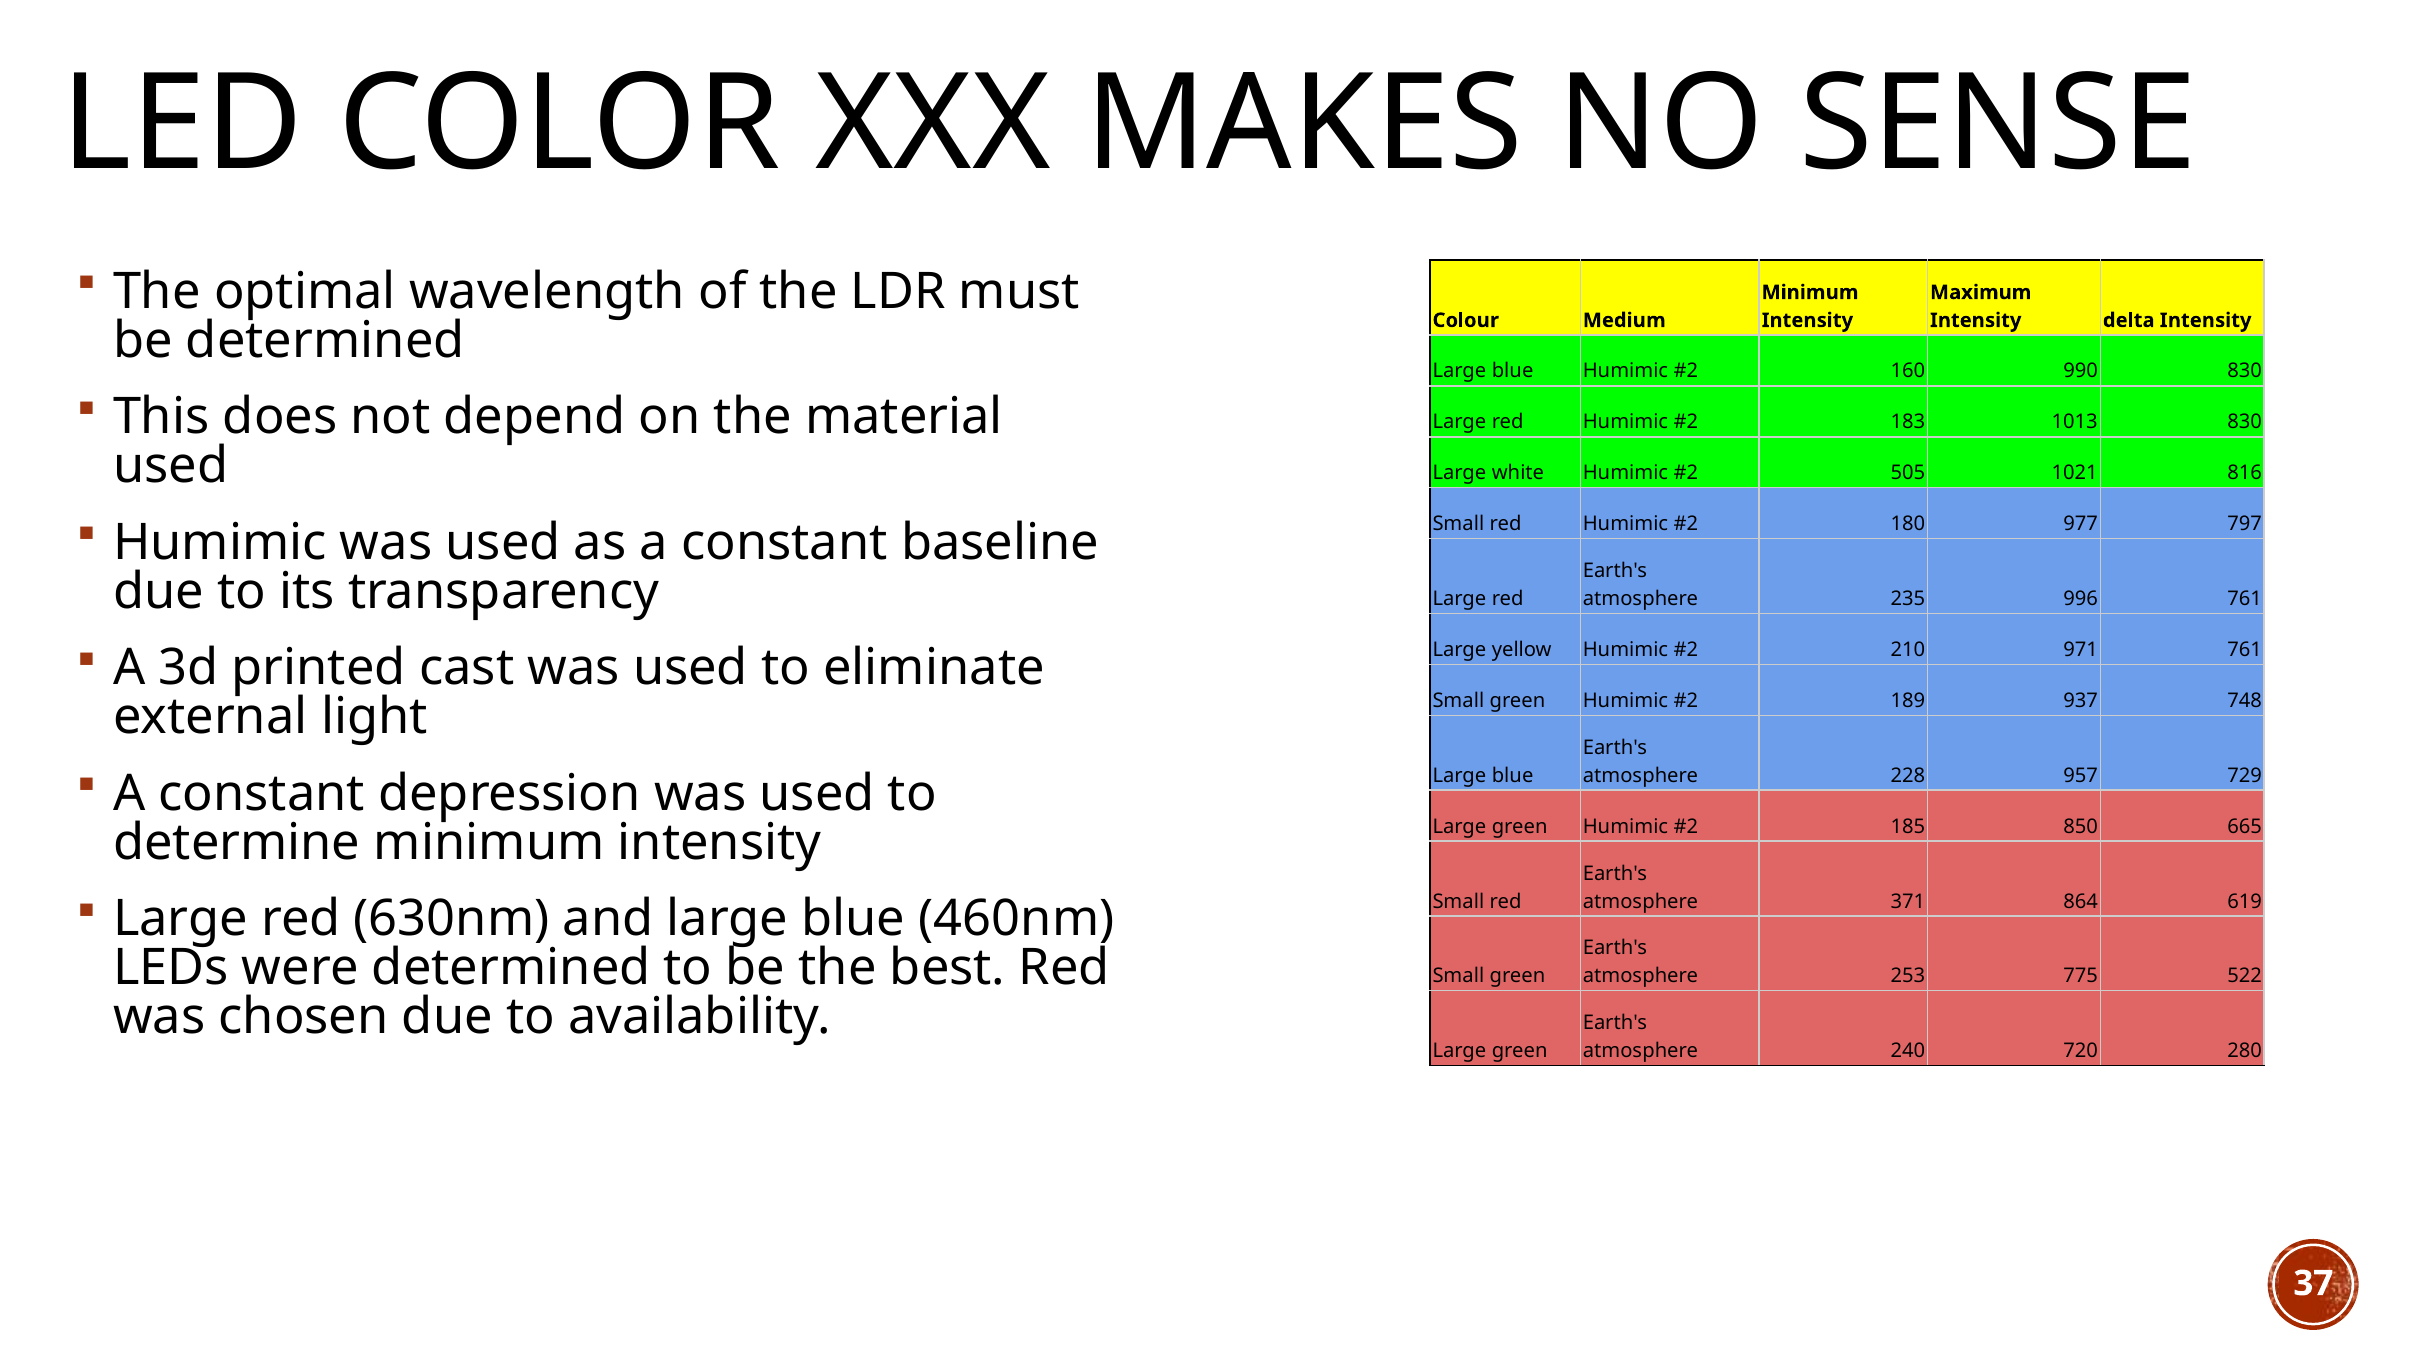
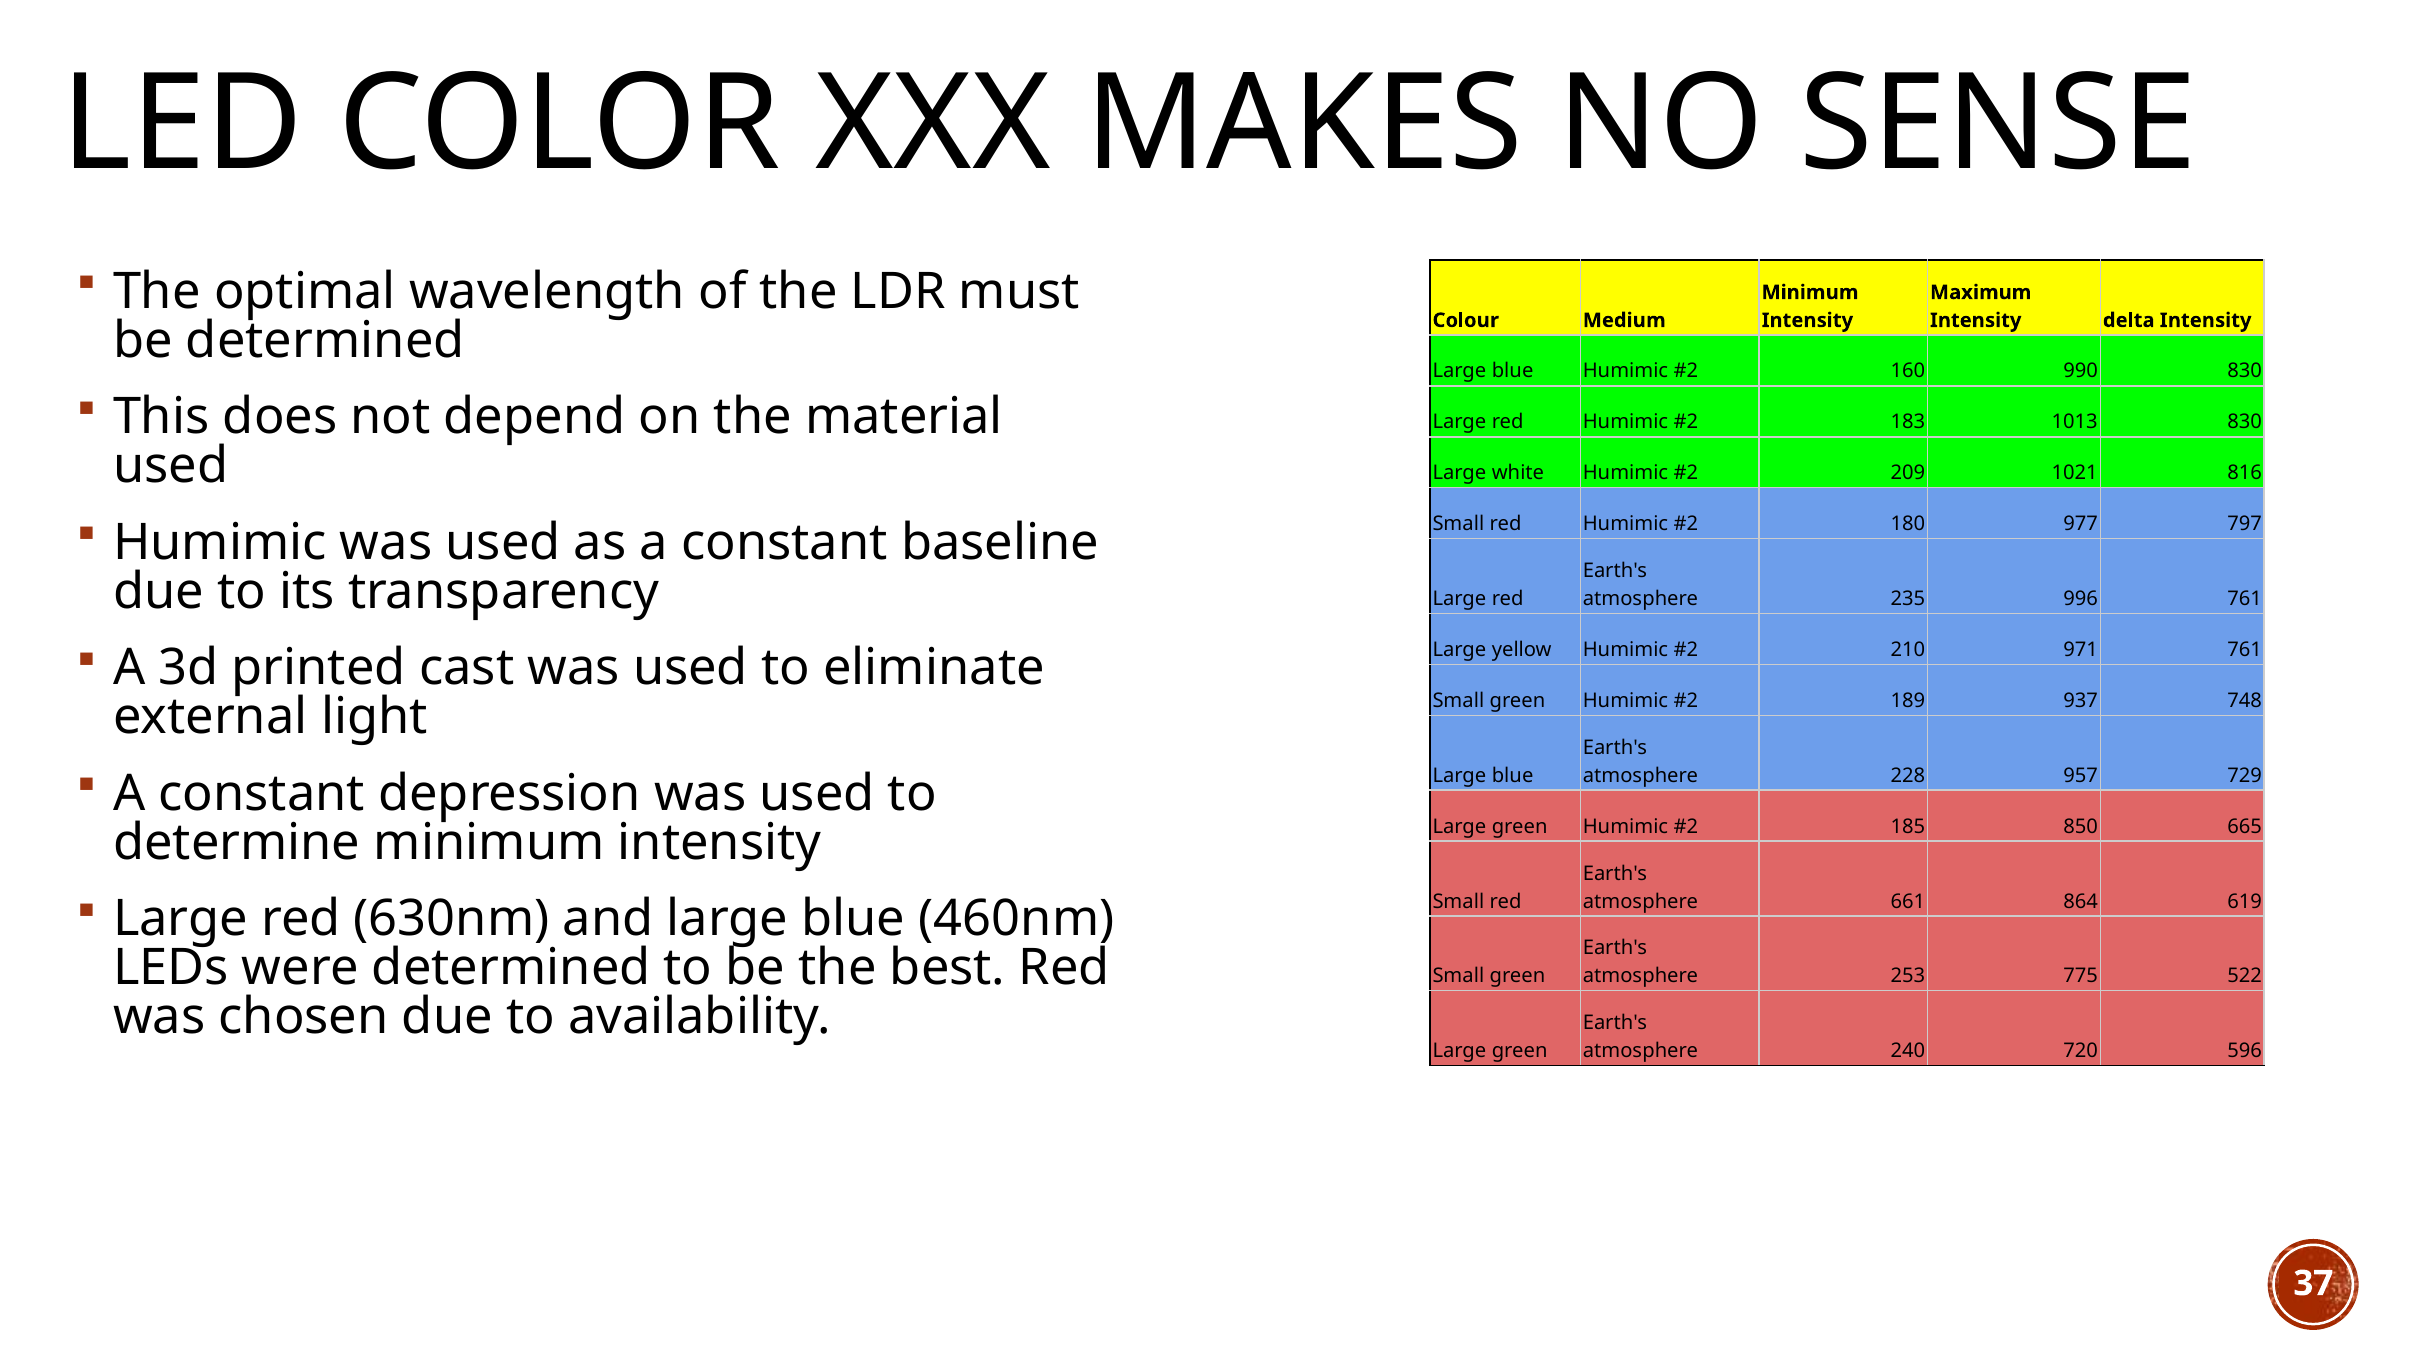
505: 505 -> 209
371: 371 -> 661
280: 280 -> 596
